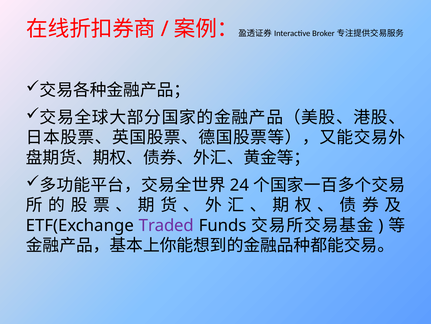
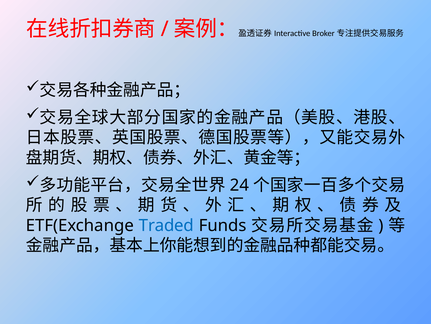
Traded colour: purple -> blue
